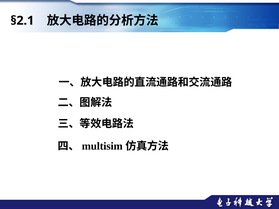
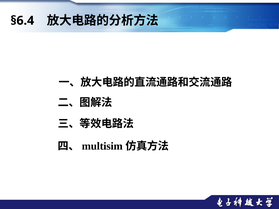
§2.1: §2.1 -> §6.4
